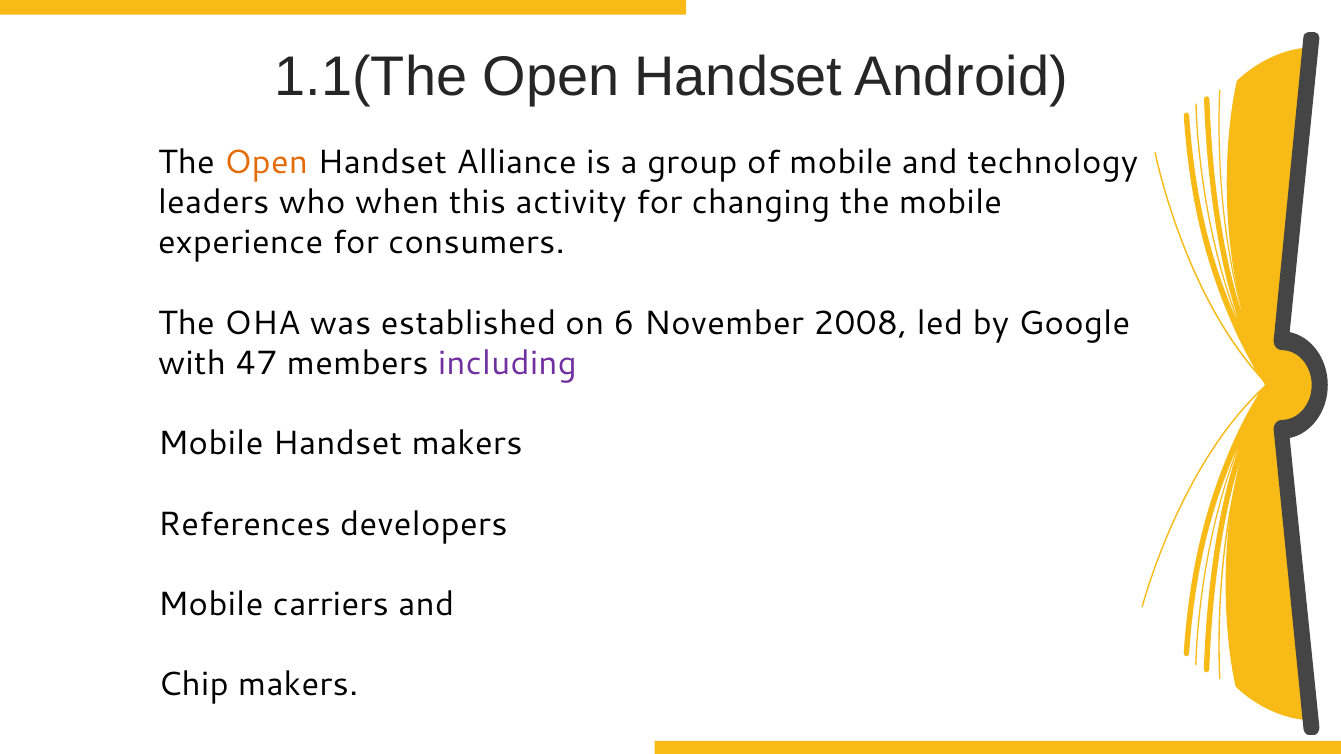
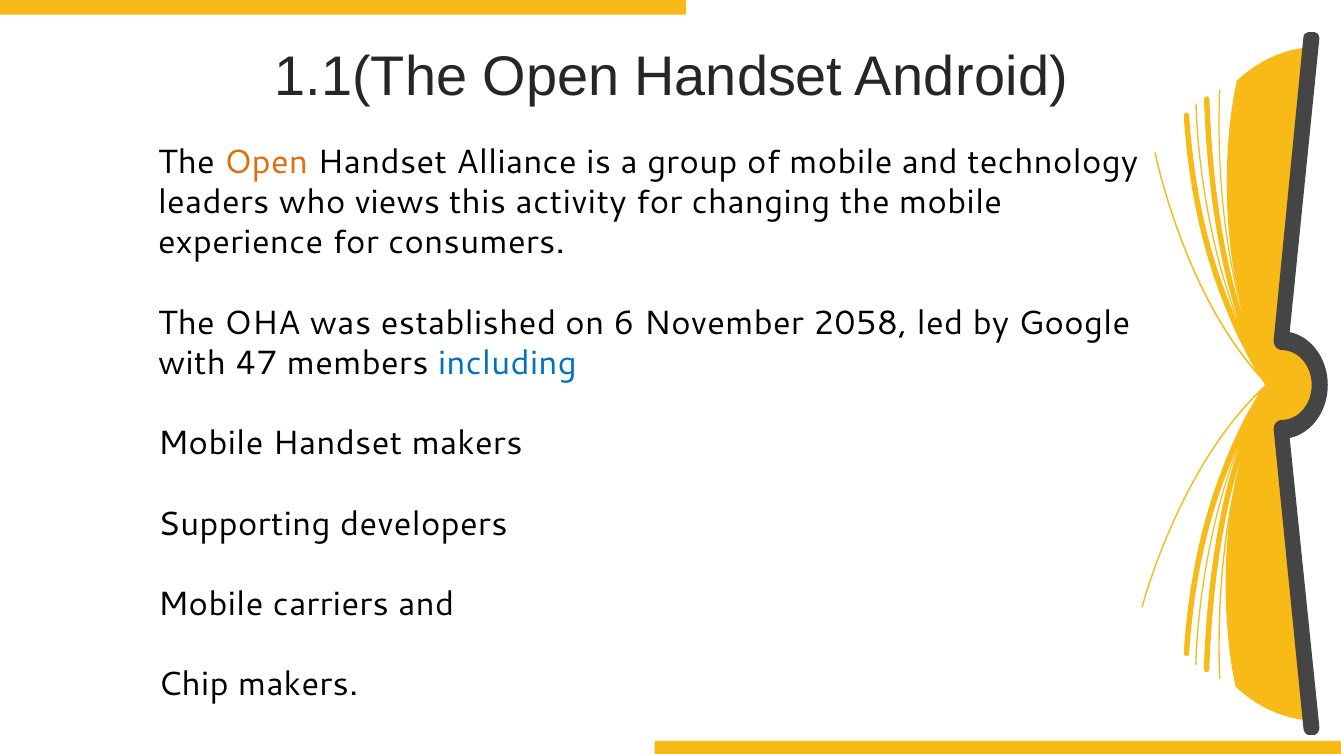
when: when -> views
2008: 2008 -> 2058
including colour: purple -> blue
References: References -> Supporting
